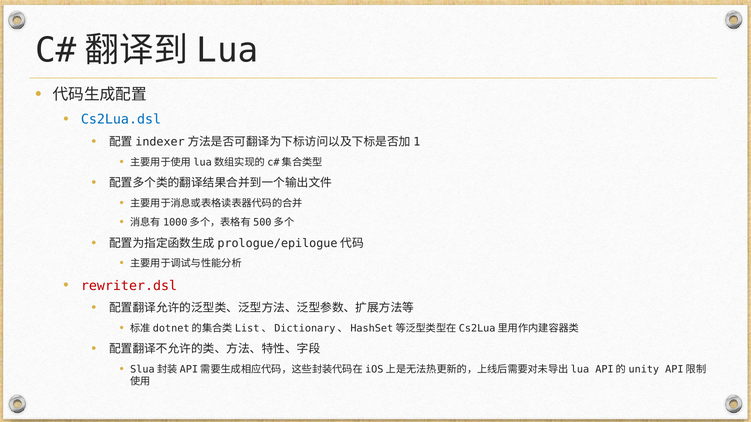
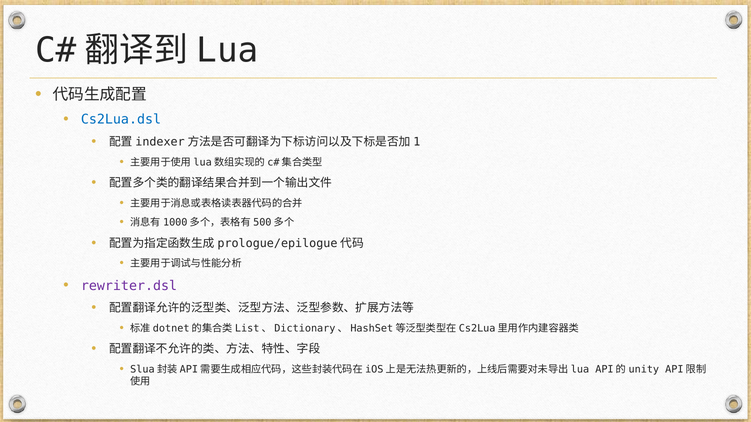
rewriter.dsl colour: red -> purple
